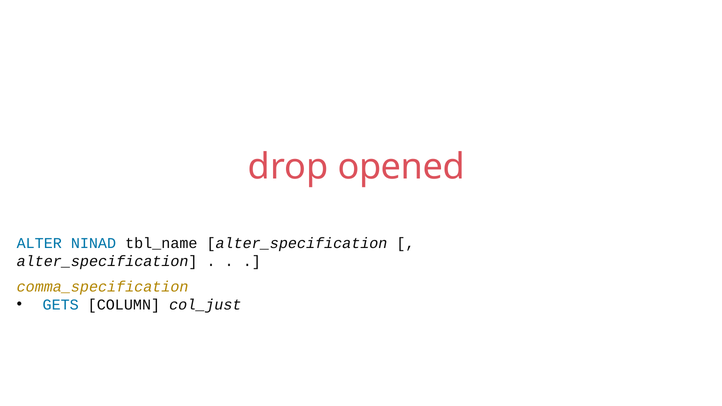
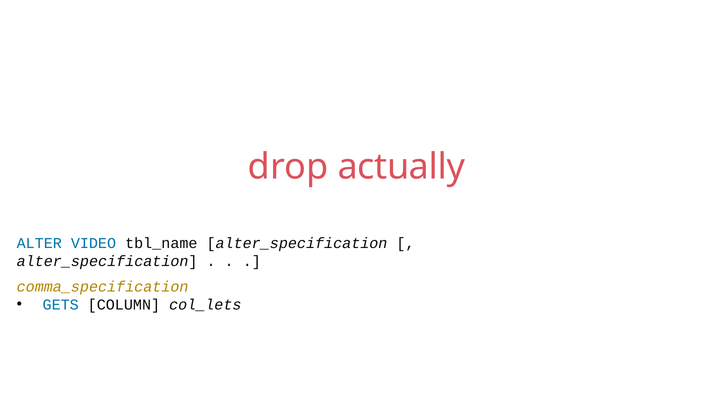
opened: opened -> actually
NINAD: NINAD -> VIDEO
col_just: col_just -> col_lets
